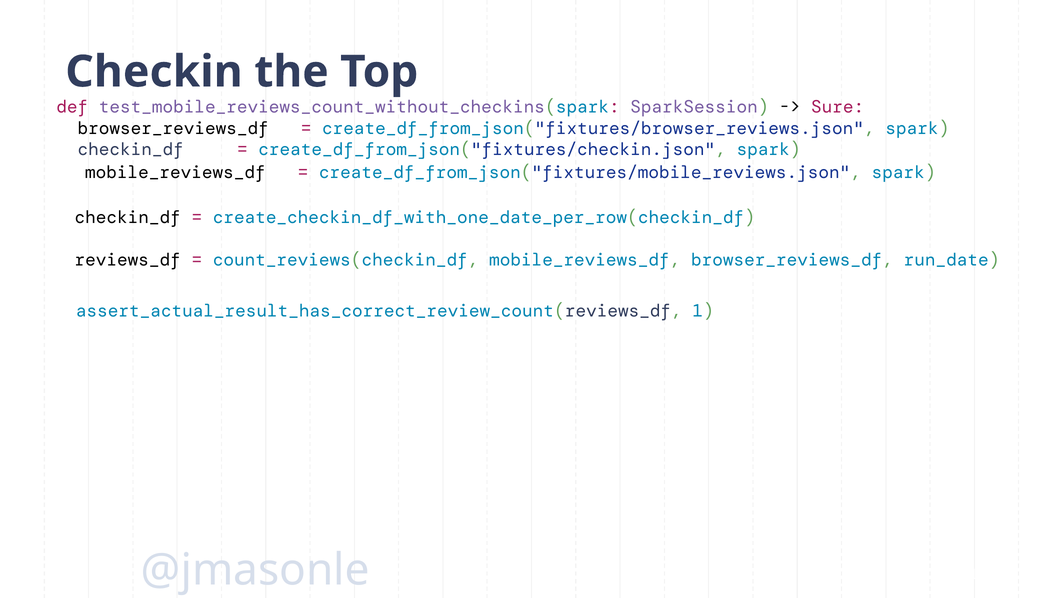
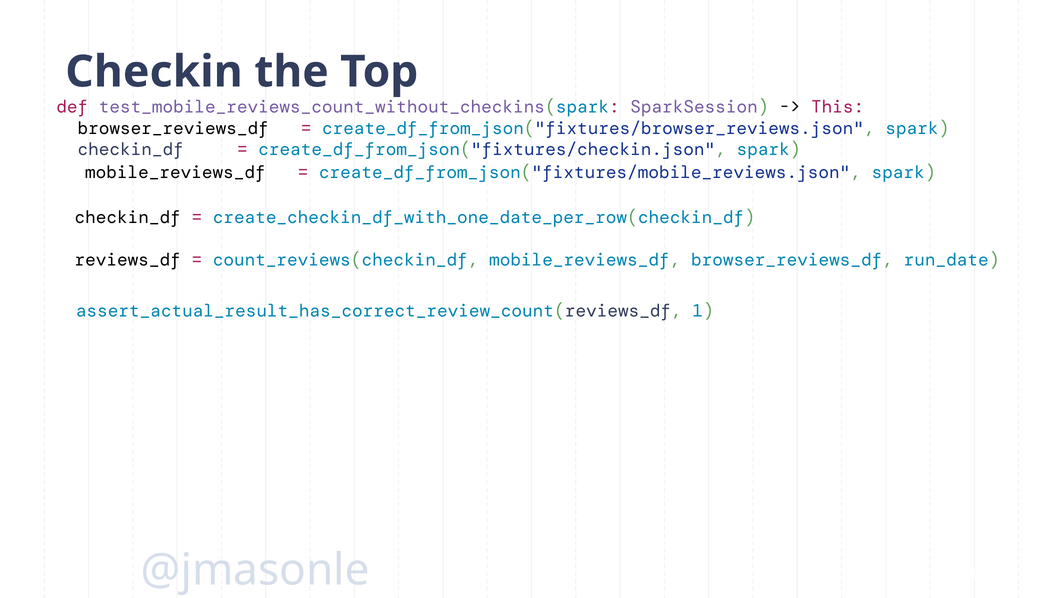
Sure: Sure -> This
